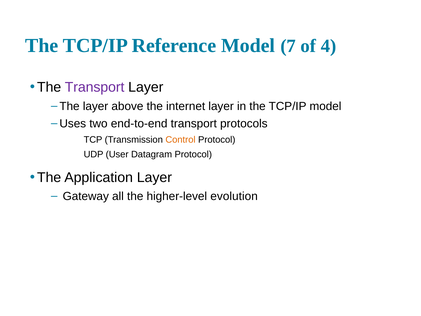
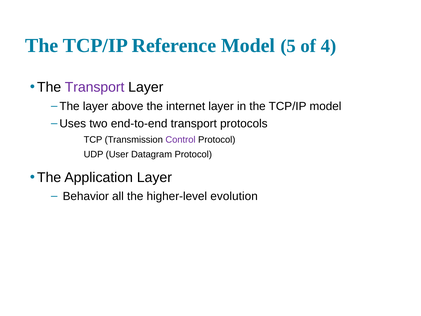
7: 7 -> 5
Control colour: orange -> purple
Gateway: Gateway -> Behavior
